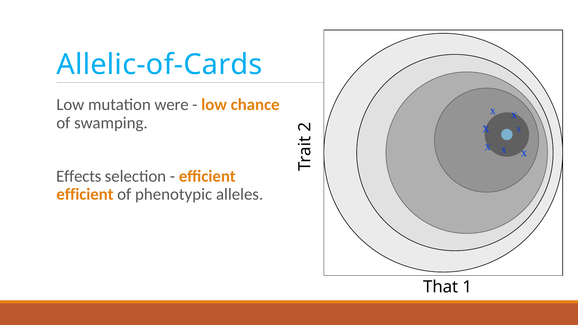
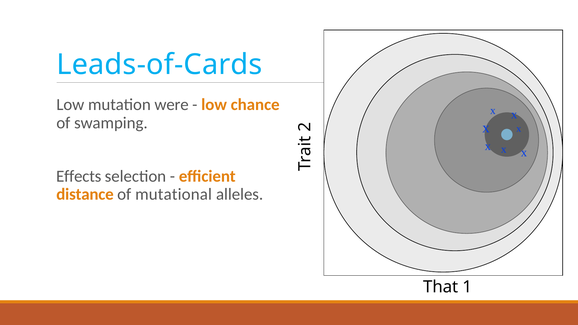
Allelic-of-Cards: Allelic-of-Cards -> Leads-of-Cards
efficient at (85, 194): efficient -> distance
phenotypic: phenotypic -> mutational
